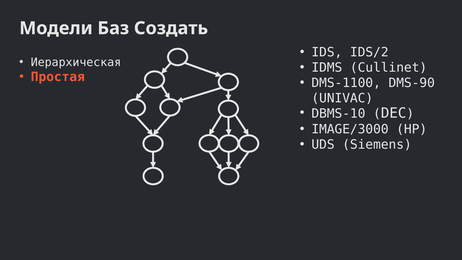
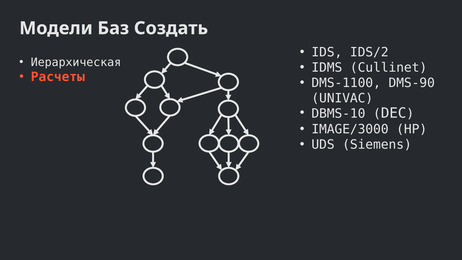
Простая: Простая -> Расчеты
